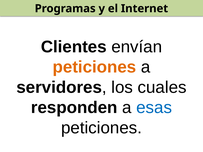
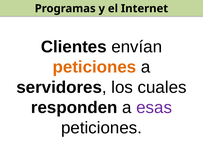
esas colour: blue -> purple
